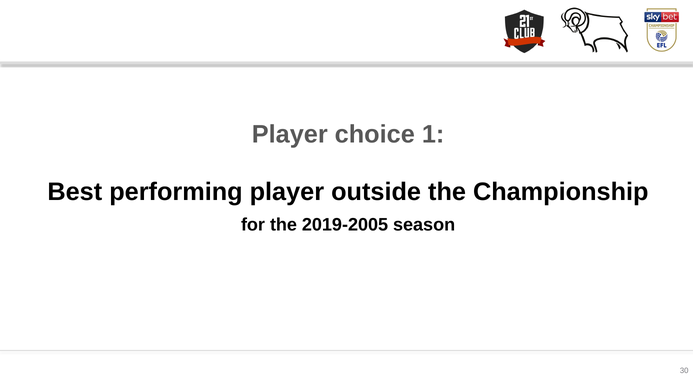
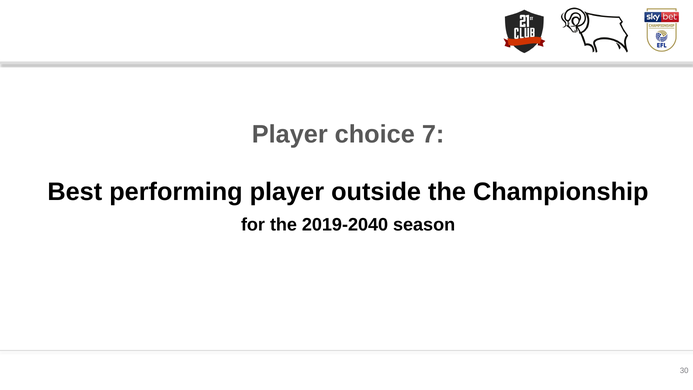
1: 1 -> 7
2019-2005: 2019-2005 -> 2019-2040
